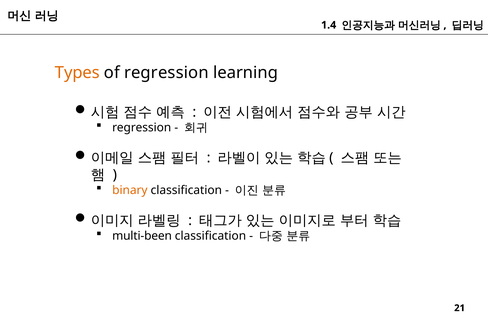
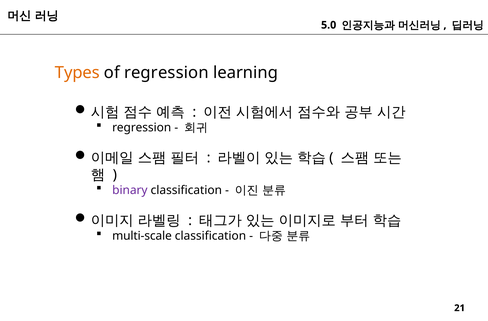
1.4: 1.4 -> 5.0
binary colour: orange -> purple
multi-been: multi-been -> multi-scale
